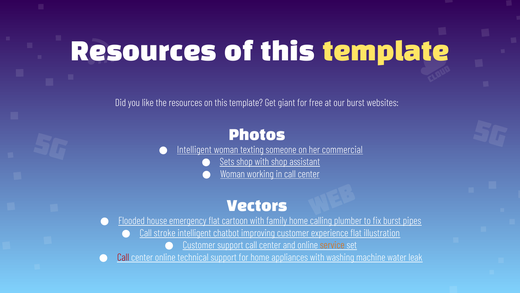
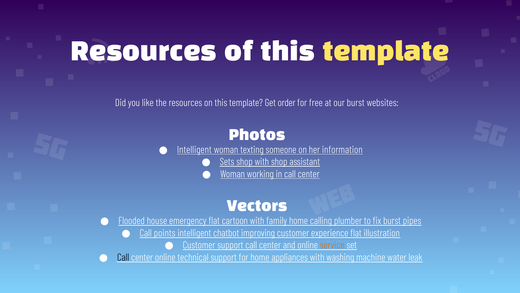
giant: giant -> order
commercial: commercial -> information
stroke: stroke -> points
Call at (123, 257) colour: red -> black
